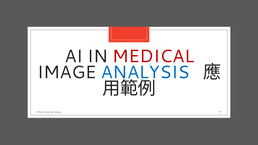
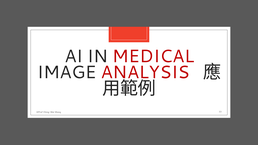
ANALYSIS colour: blue -> red
